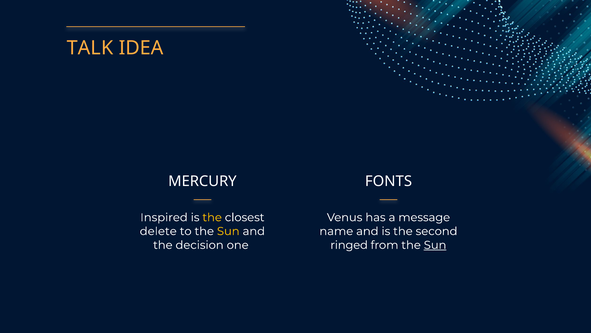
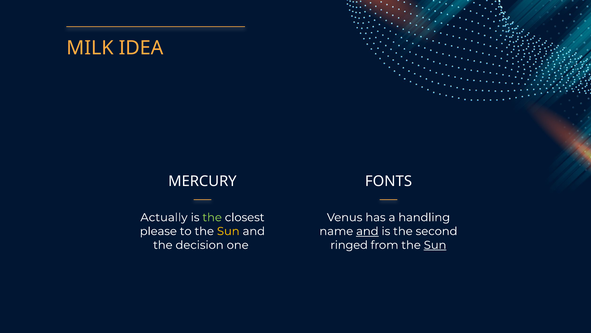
TALK: TALK -> MILK
Inspired: Inspired -> Actually
the at (212, 217) colour: yellow -> light green
message: message -> handling
delete: delete -> please
and at (367, 231) underline: none -> present
